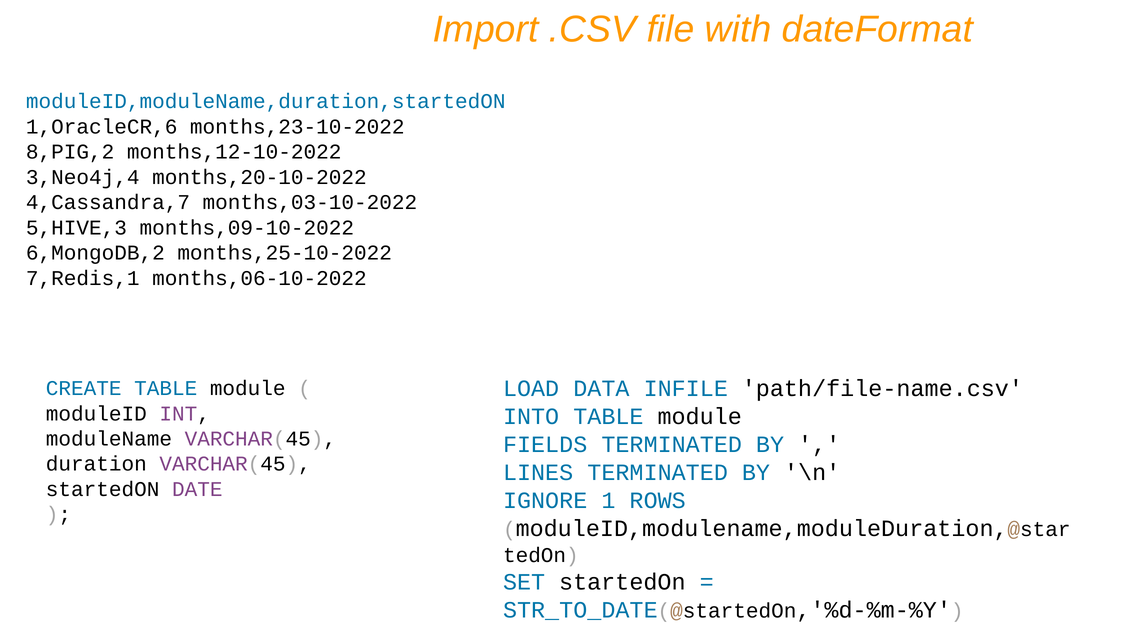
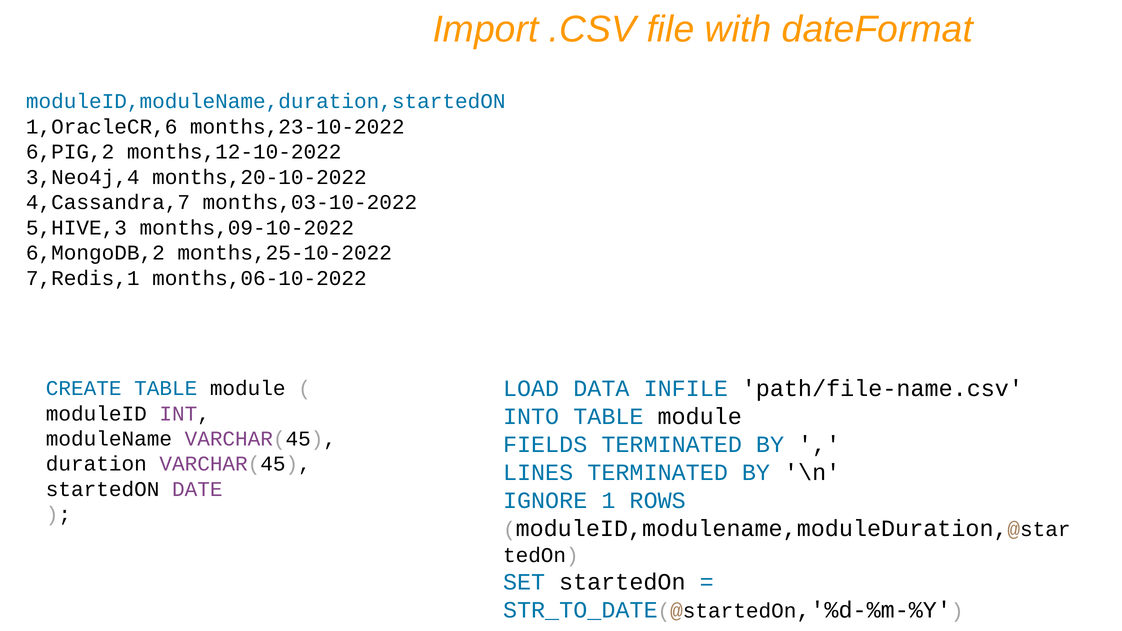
8,PIG,2: 8,PIG,2 -> 6,PIG,2
